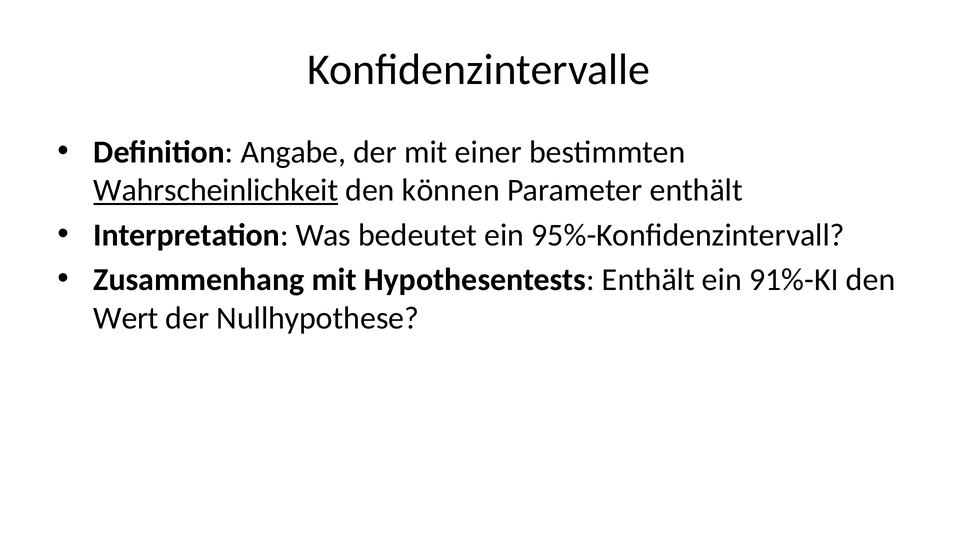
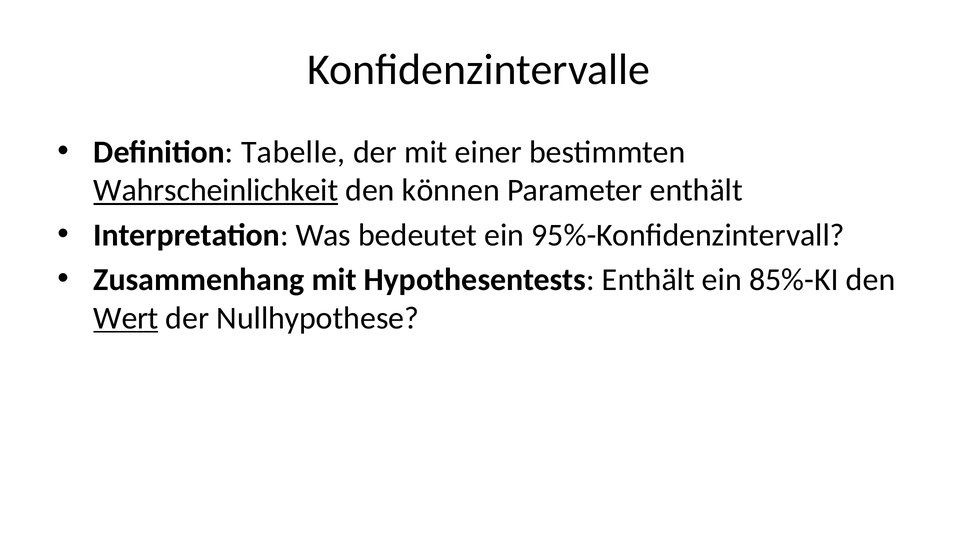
Angabe: Angabe -> Tabelle
91%-KI: 91%-KI -> 85%-KI
Wert underline: none -> present
